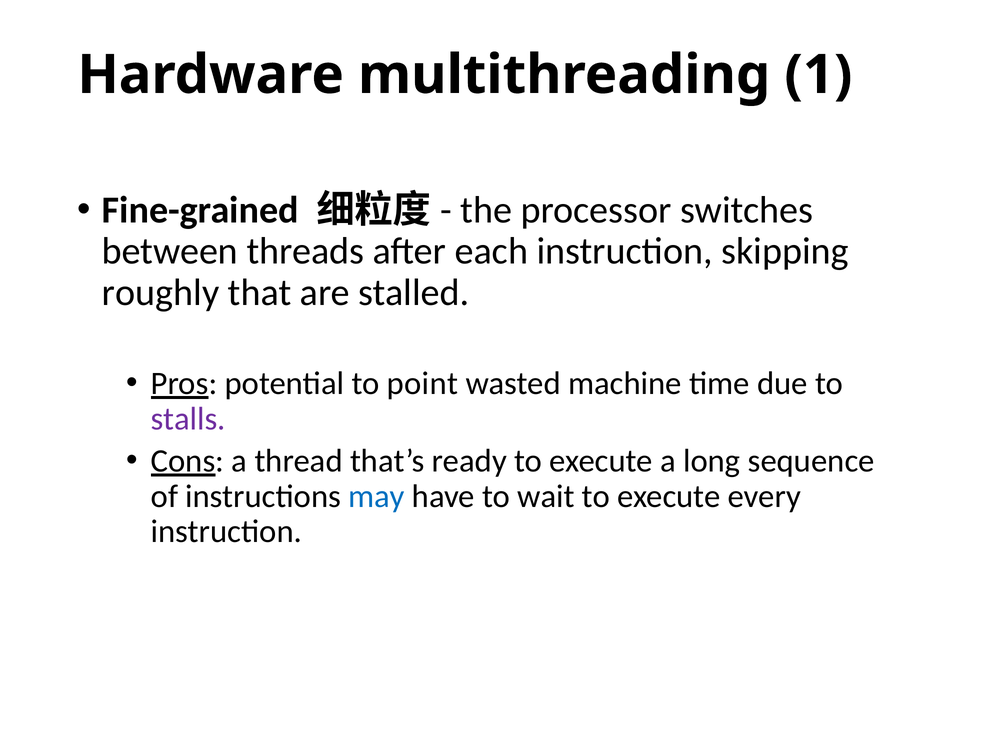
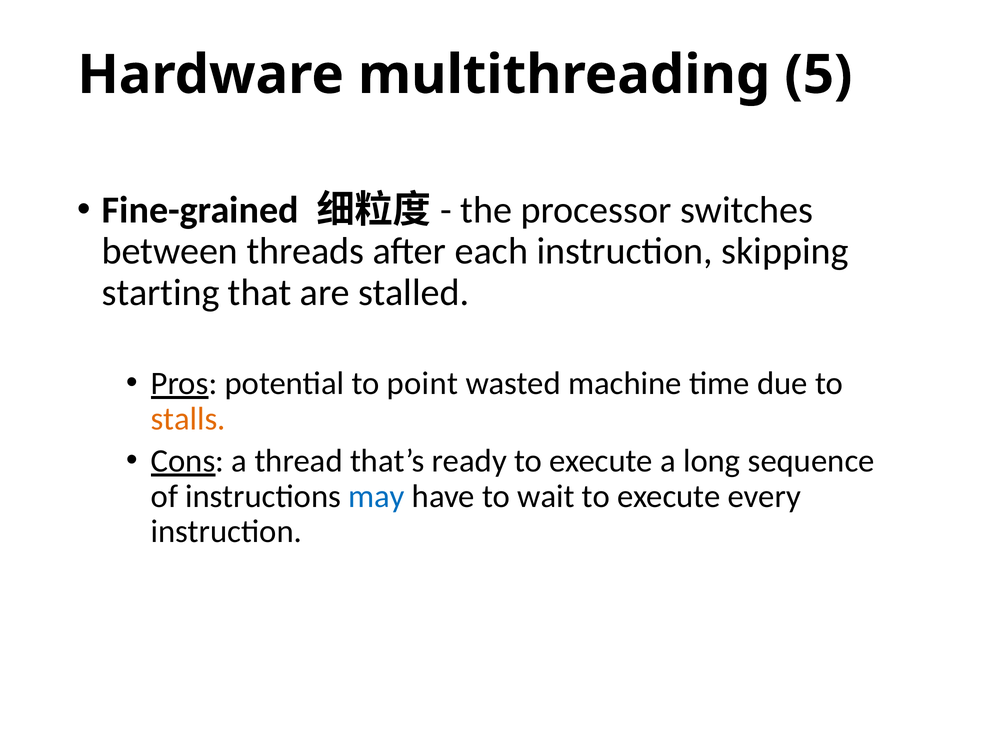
1: 1 -> 5
roughly: roughly -> starting
stalls colour: purple -> orange
